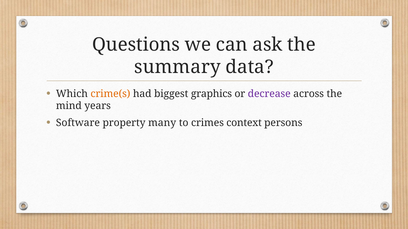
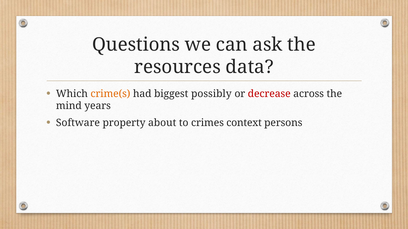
summary: summary -> resources
graphics: graphics -> possibly
decrease colour: purple -> red
many: many -> about
